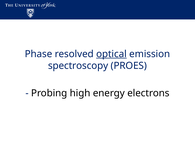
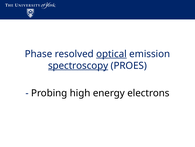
spectroscopy underline: none -> present
